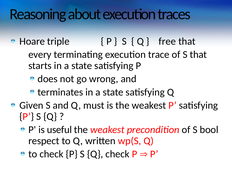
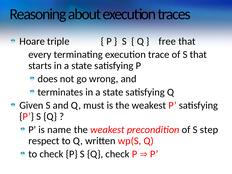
useful: useful -> name
bool: bool -> step
